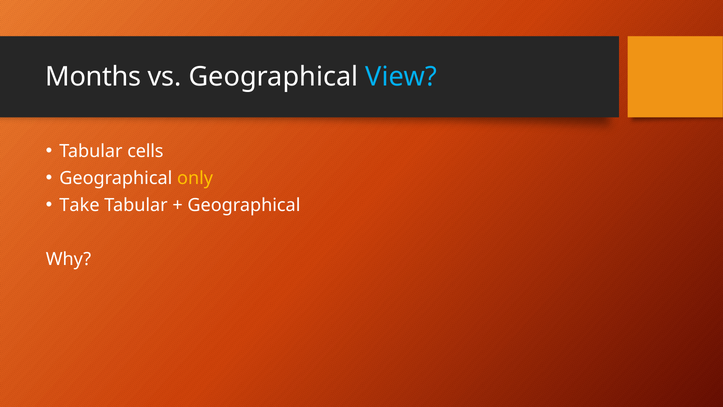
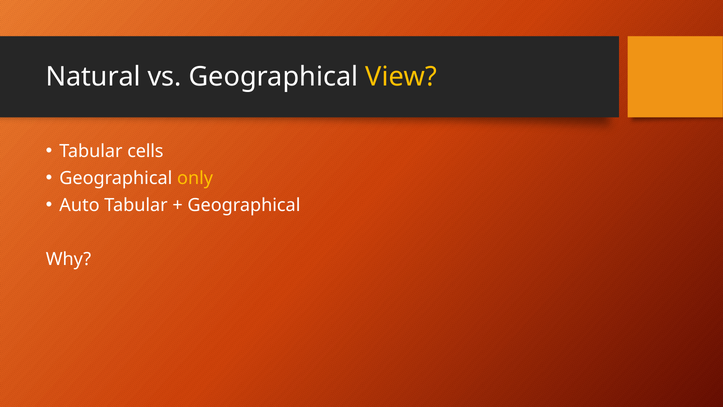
Months: Months -> Natural
View colour: light blue -> yellow
Take: Take -> Auto
